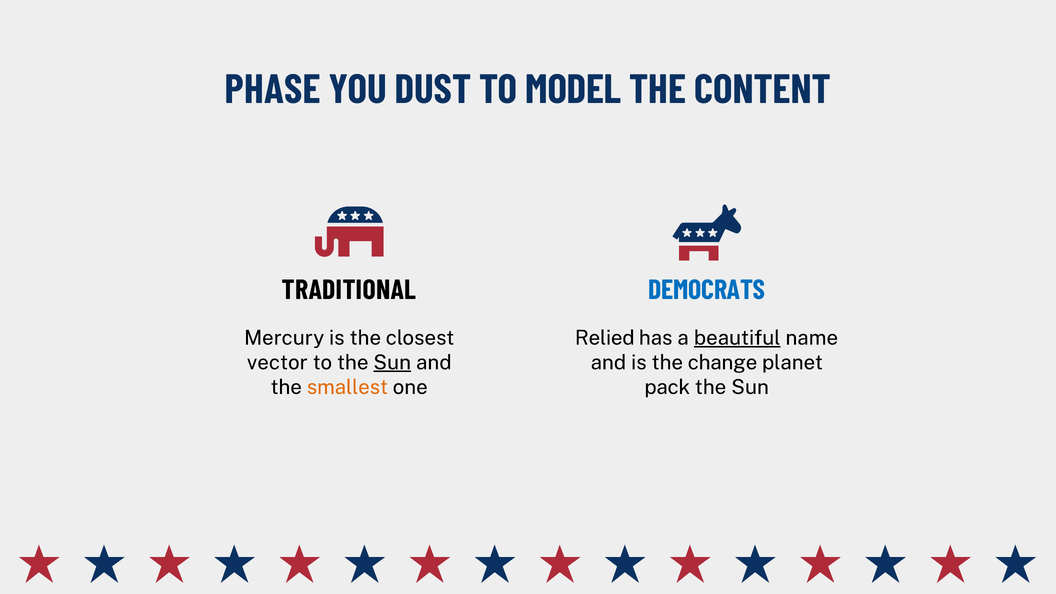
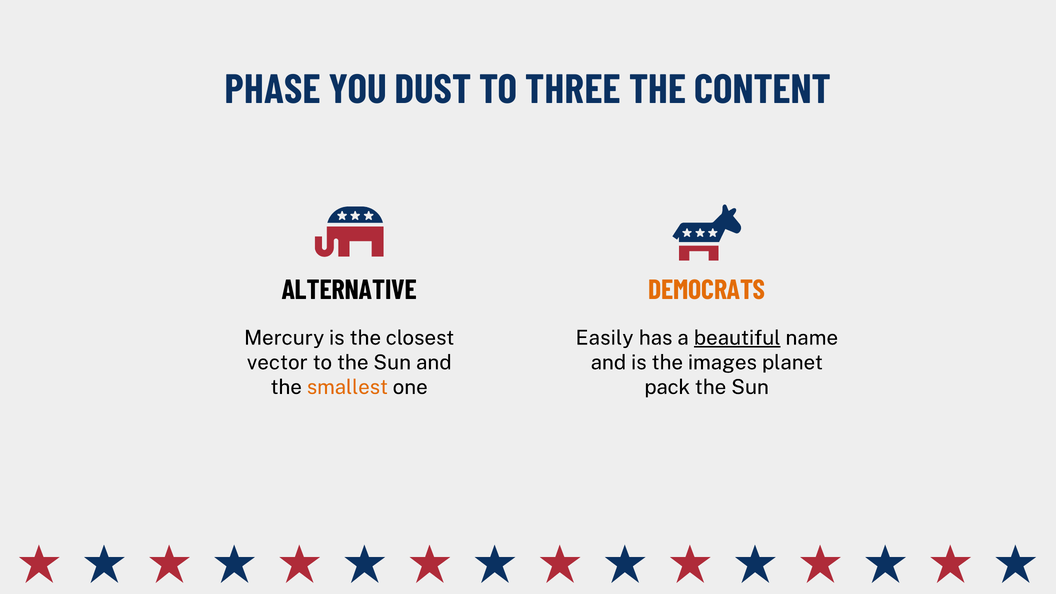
MODEL: MODEL -> THREE
TRADITIONAL: TRADITIONAL -> ALTERNATIVE
DEMOCRATS colour: blue -> orange
Relied: Relied -> Easily
Sun at (392, 363) underline: present -> none
change: change -> images
